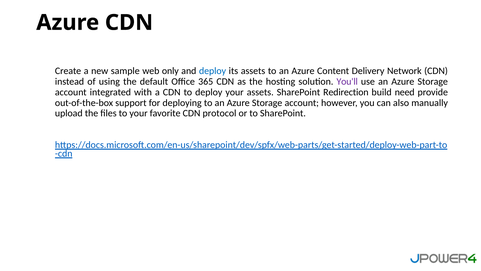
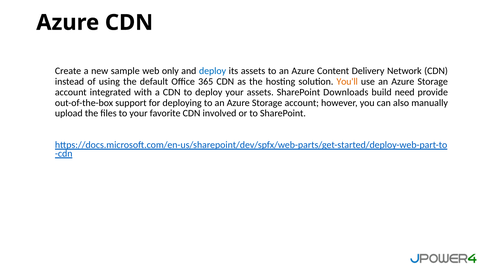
You'll colour: purple -> orange
Redirection: Redirection -> Downloads
protocol: protocol -> involved
